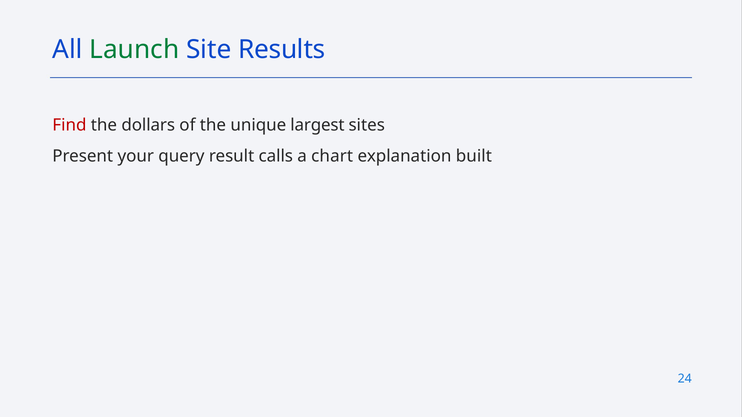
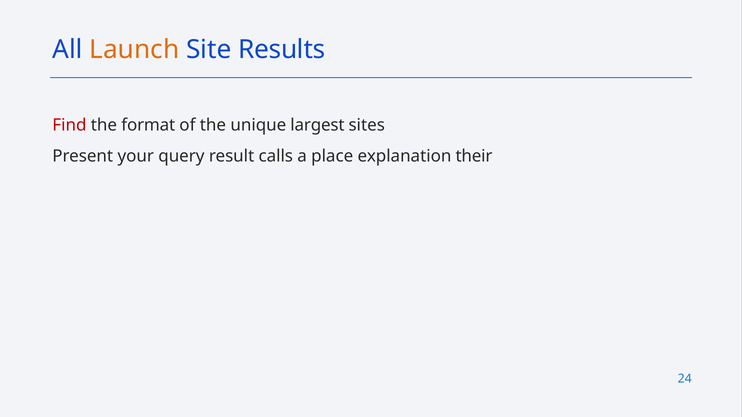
Launch colour: green -> orange
dollars: dollars -> format
chart: chart -> place
built: built -> their
